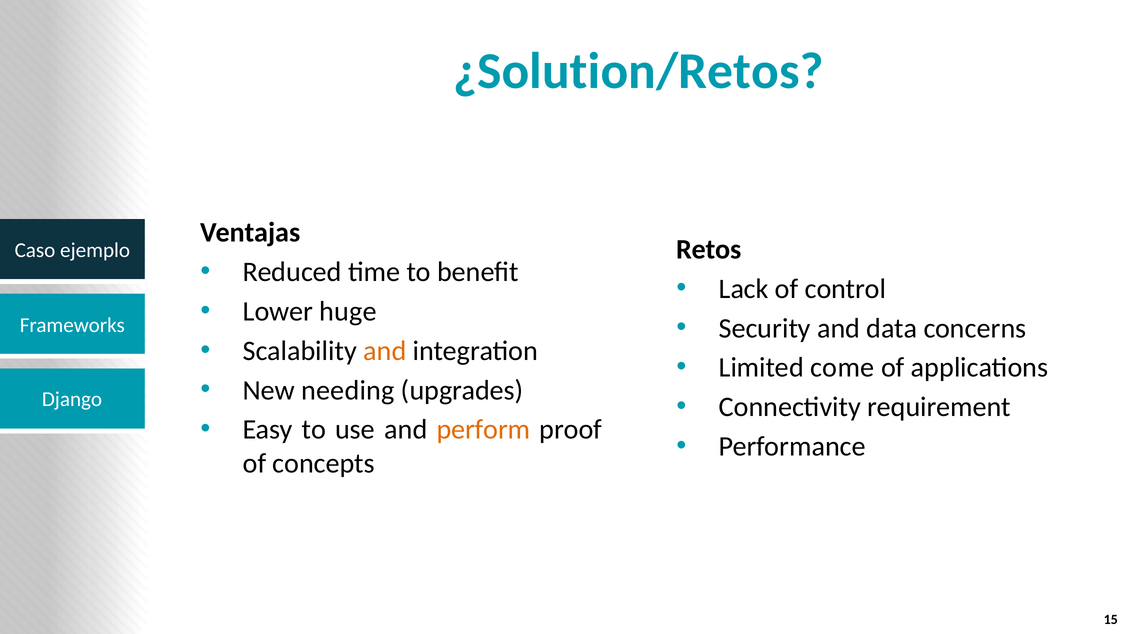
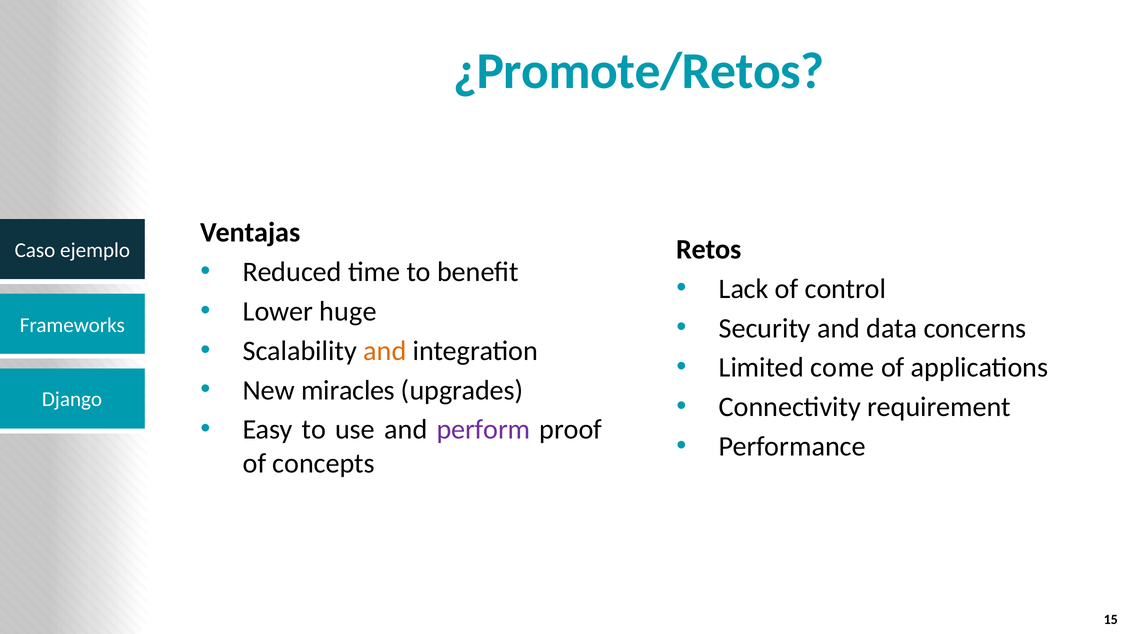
¿Solution/Retos: ¿Solution/Retos -> ¿Promote/Retos
needing: needing -> miracles
perform colour: orange -> purple
